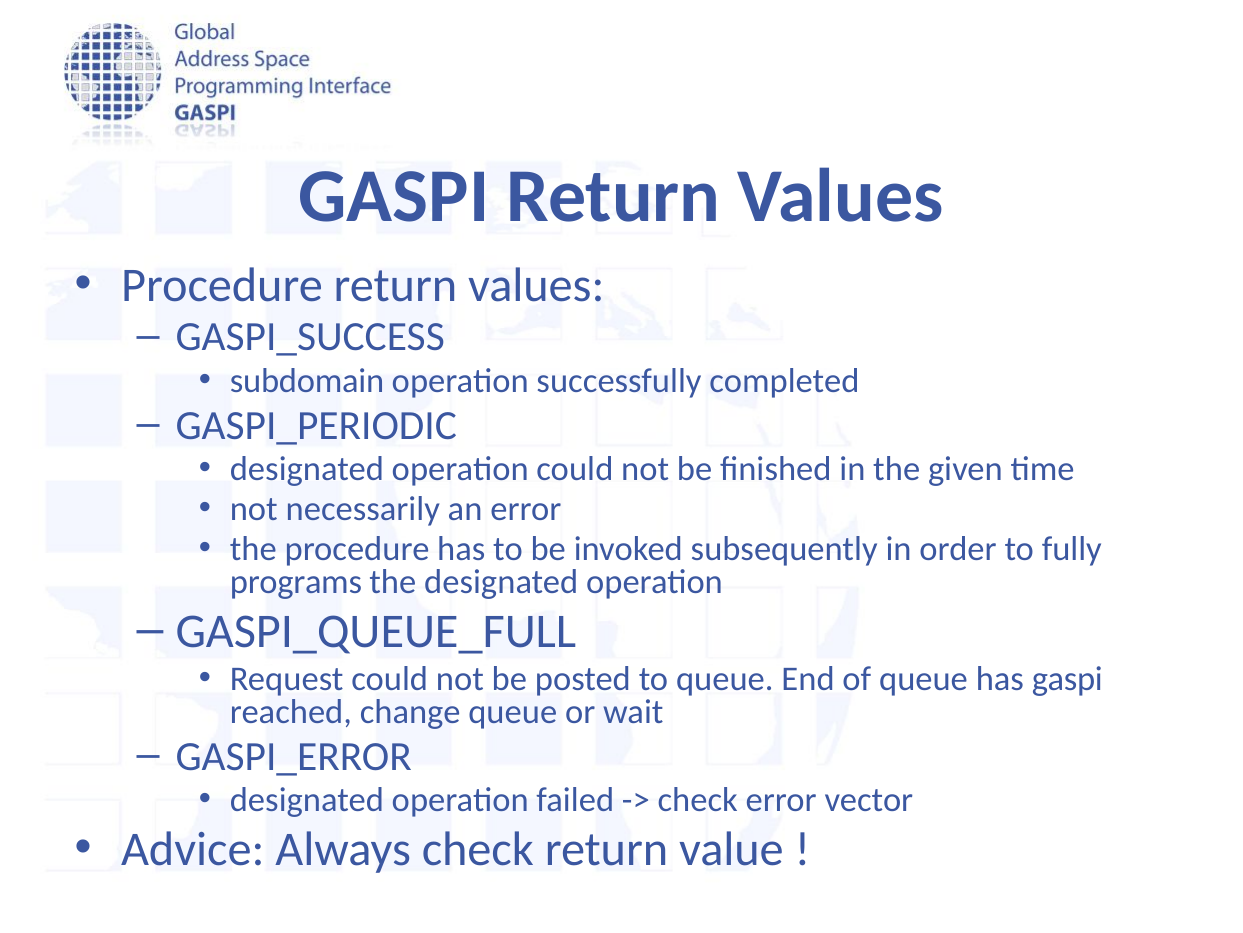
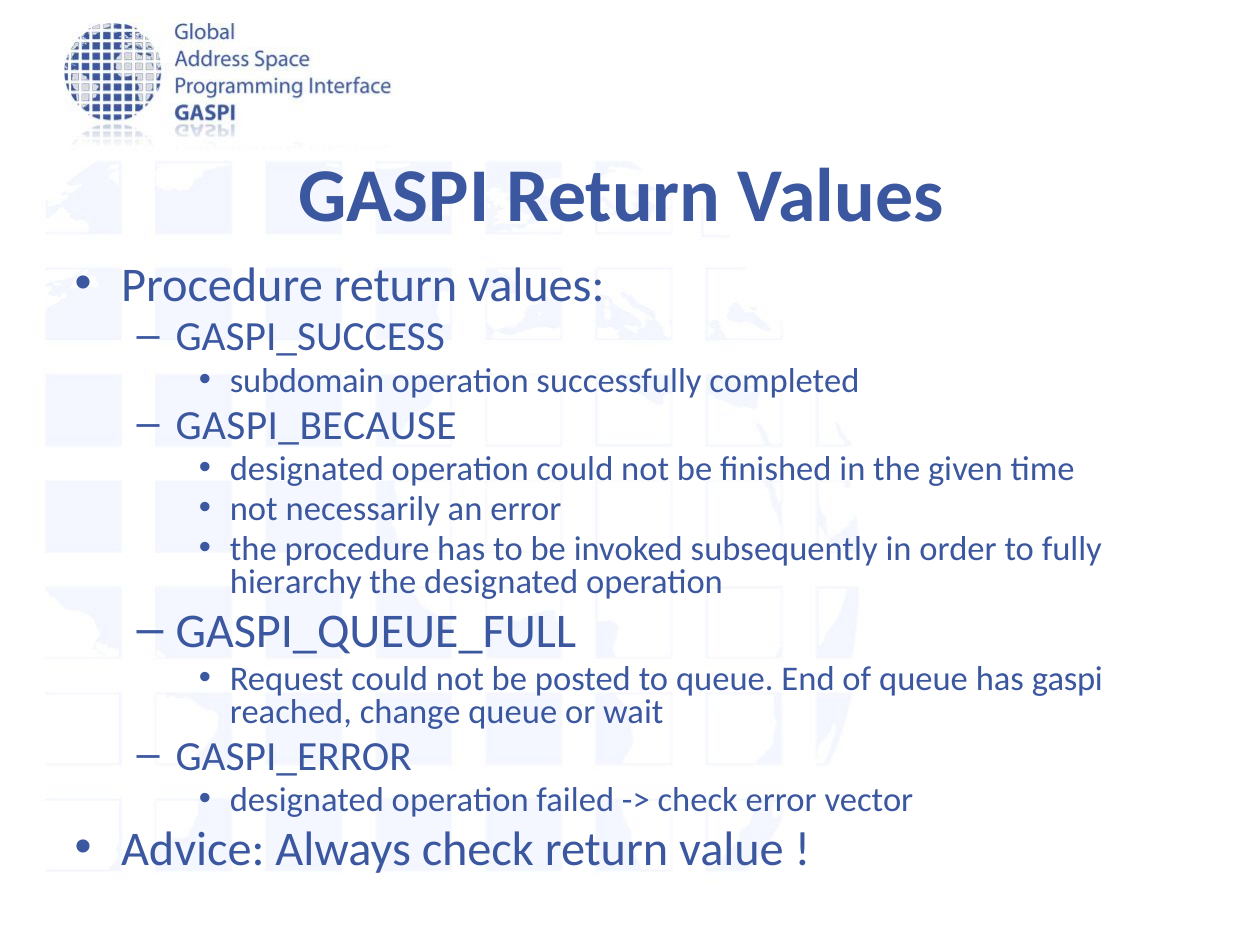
GASPI_PERIODIC: GASPI_PERIODIC -> GASPI_BECAUSE
programs: programs -> hierarchy
